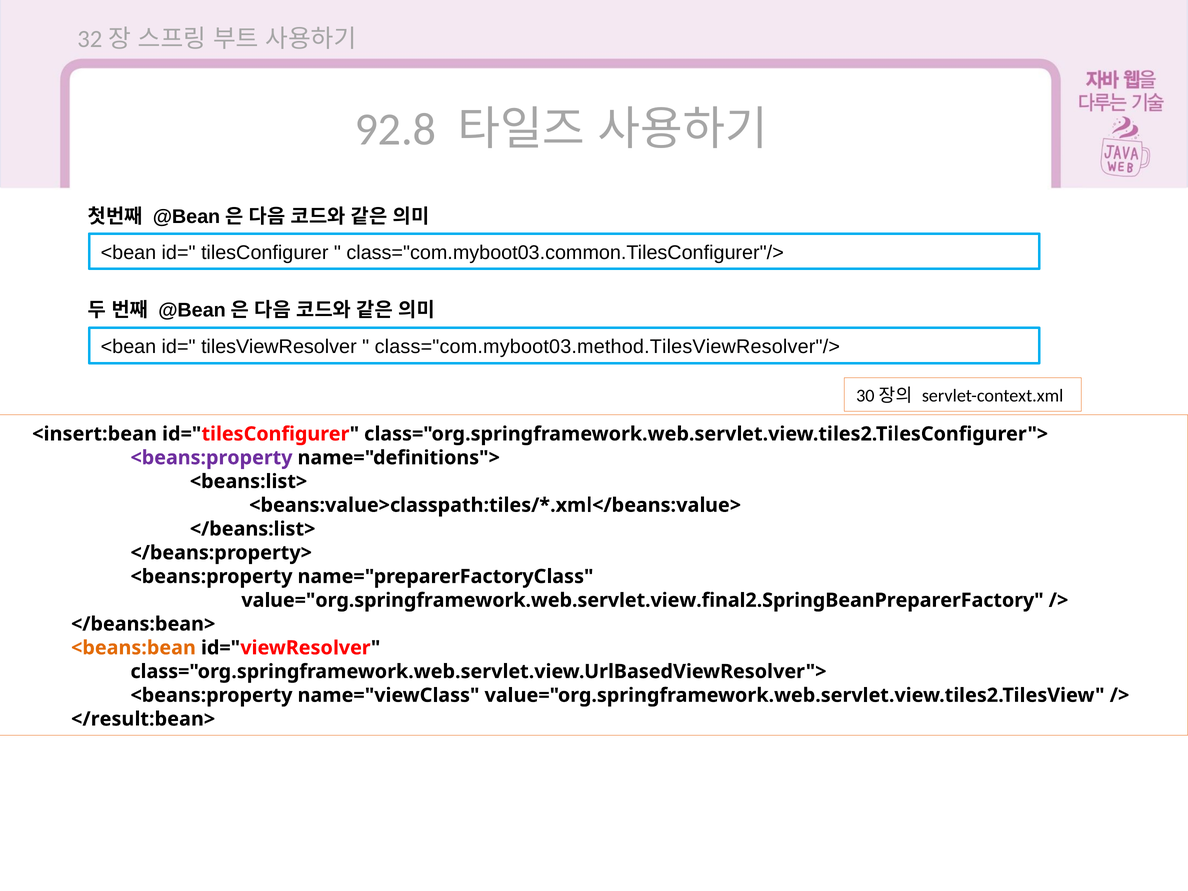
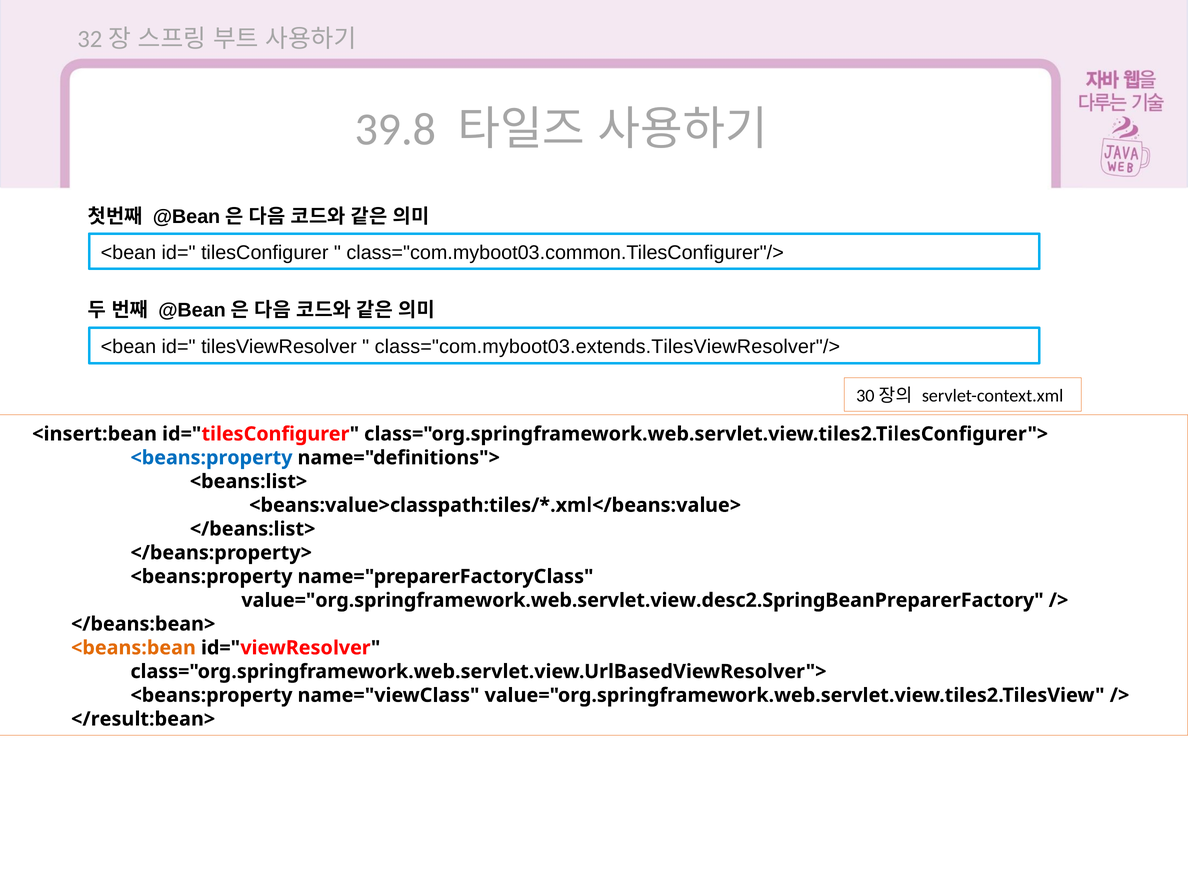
92.8: 92.8 -> 39.8
class="com.myboot03.method.TilesViewResolver"/>: class="com.myboot03.method.TilesViewResolver"/> -> class="com.myboot03.extends.TilesViewResolver"/>
<beans:property at (211, 458) colour: purple -> blue
value="org.springframework.web.servlet.view.final2.SpringBeanPreparerFactory: value="org.springframework.web.servlet.view.final2.SpringBeanPreparerFactory -> value="org.springframework.web.servlet.view.desc2.SpringBeanPreparerFactory
